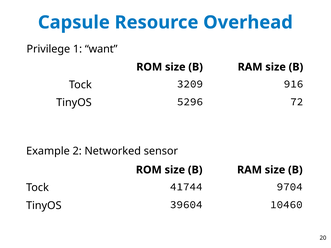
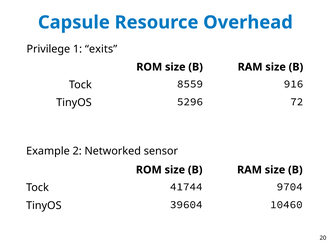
want: want -> exits
3209: 3209 -> 8559
